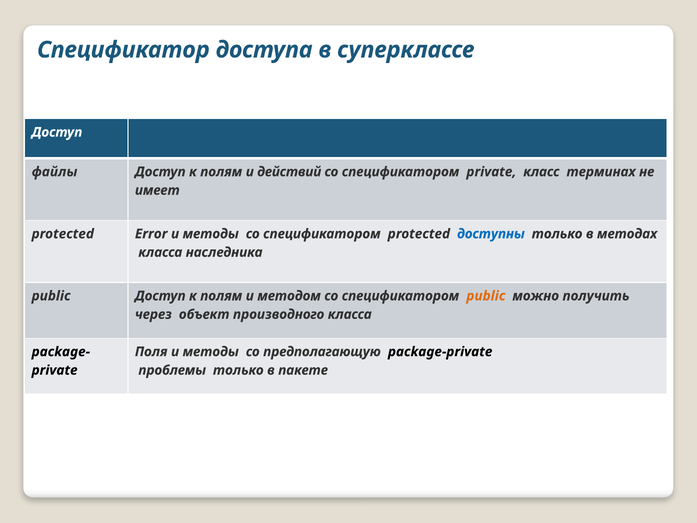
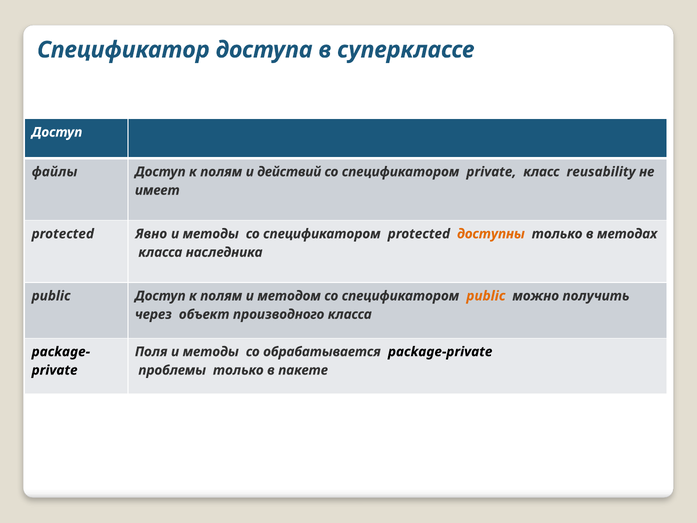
терминах: терминах -> reusability
Error: Error -> Явно
доступны colour: blue -> orange
предполагающую: предполагающую -> обрабатывается
